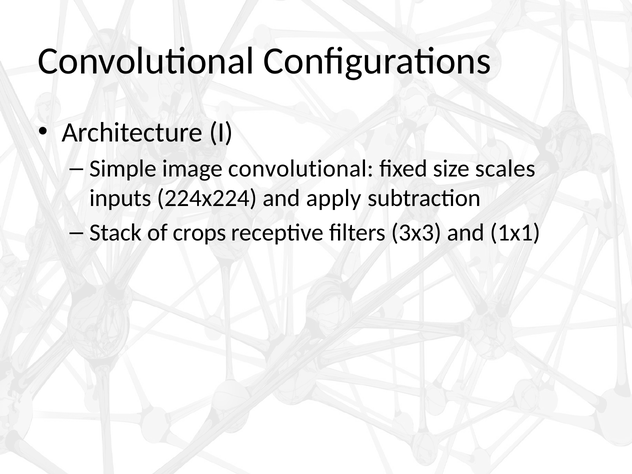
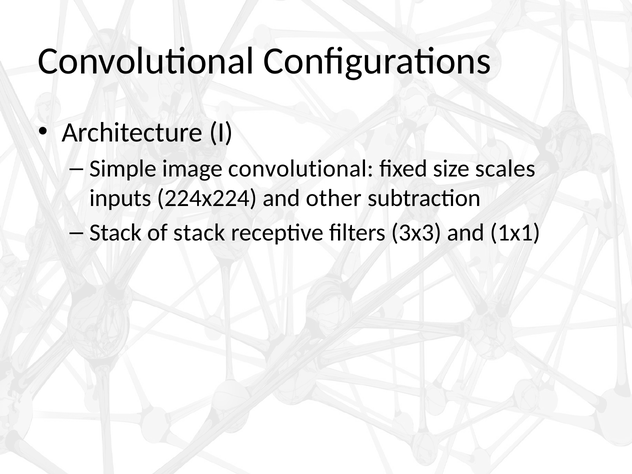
apply: apply -> other
of crops: crops -> stack
